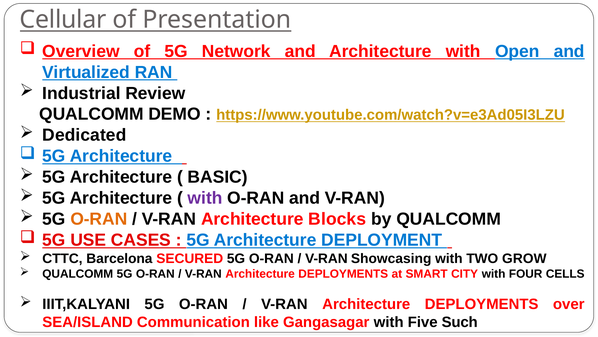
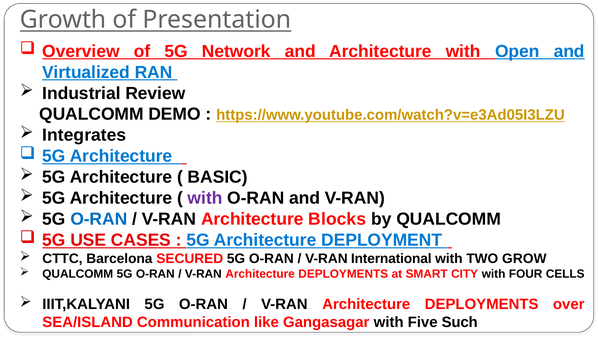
Cellular: Cellular -> Growth
Dedicated: Dedicated -> Integrates
O-RAN at (99, 219) colour: orange -> blue
Showcasing: Showcasing -> International
